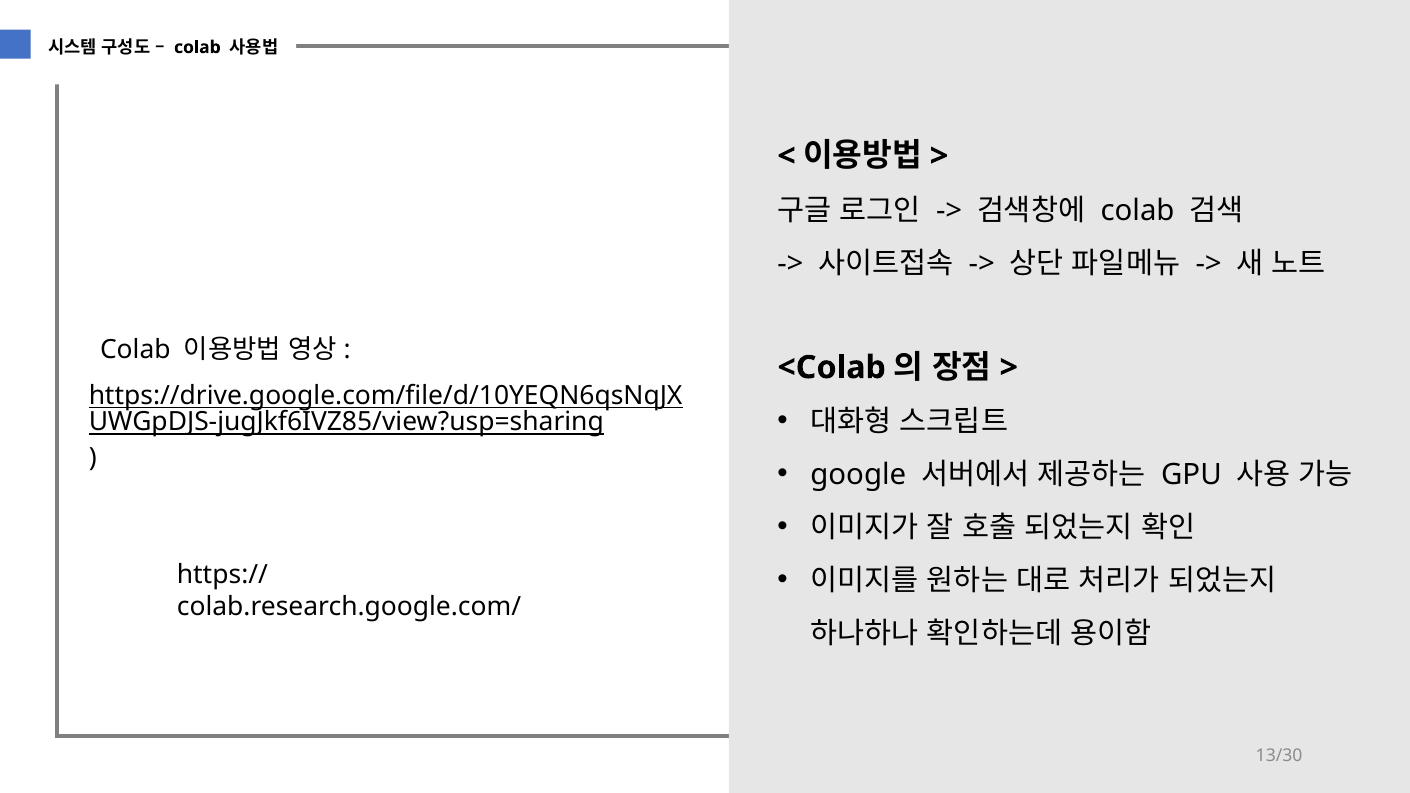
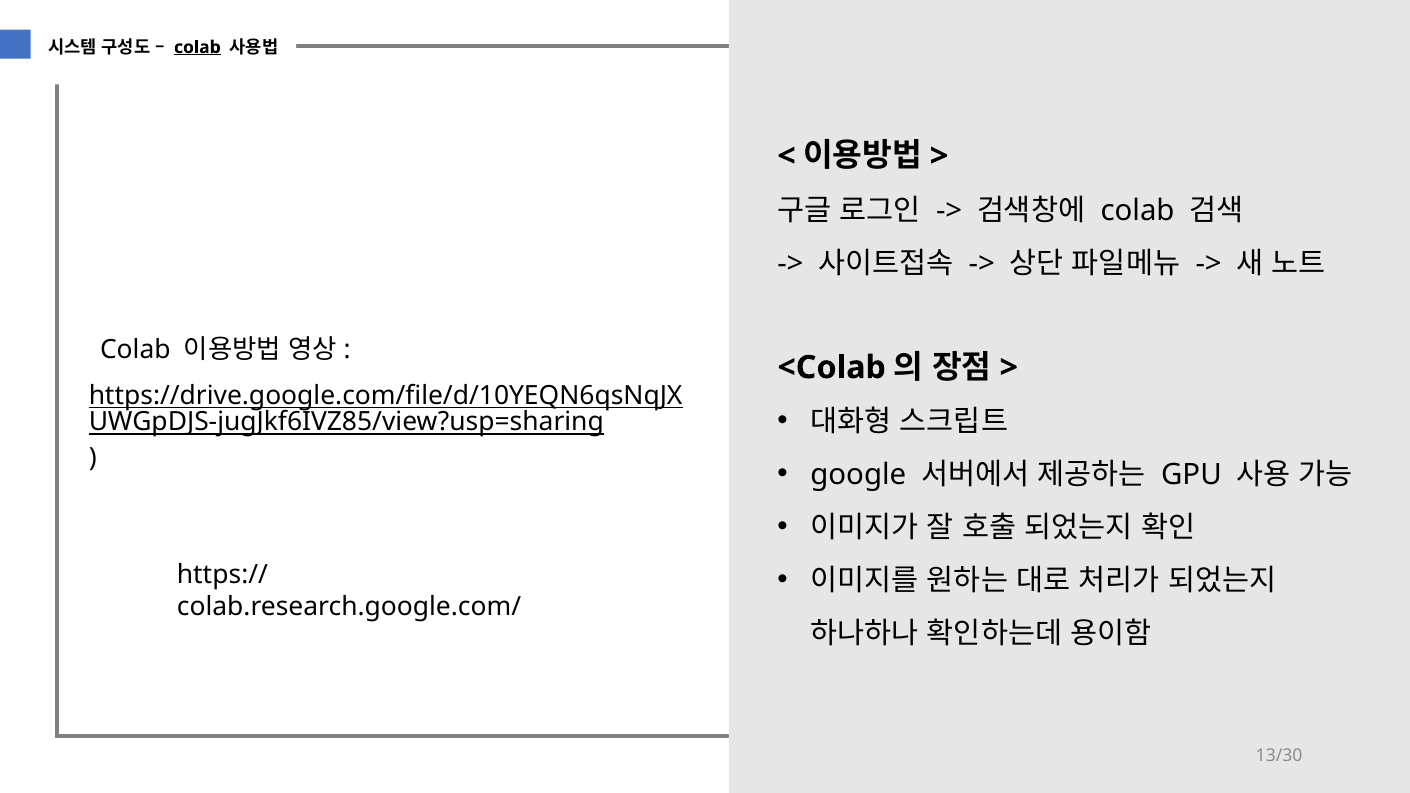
colab at (197, 47) underline: none -> present
